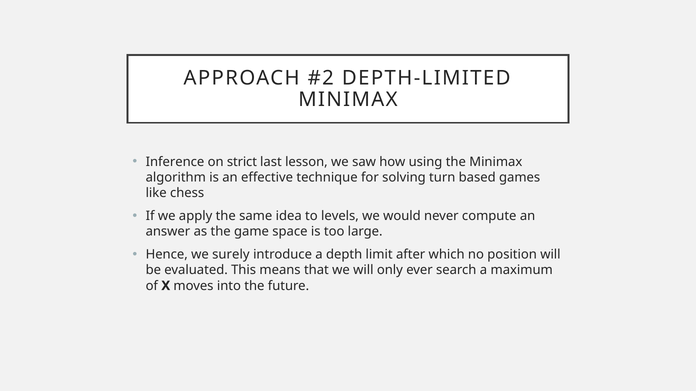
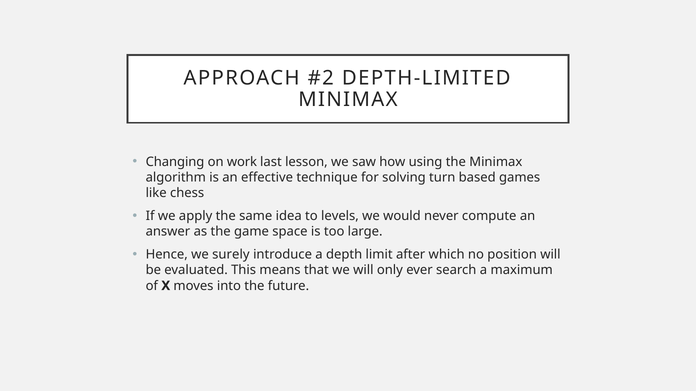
Inference: Inference -> Changing
strict: strict -> work
